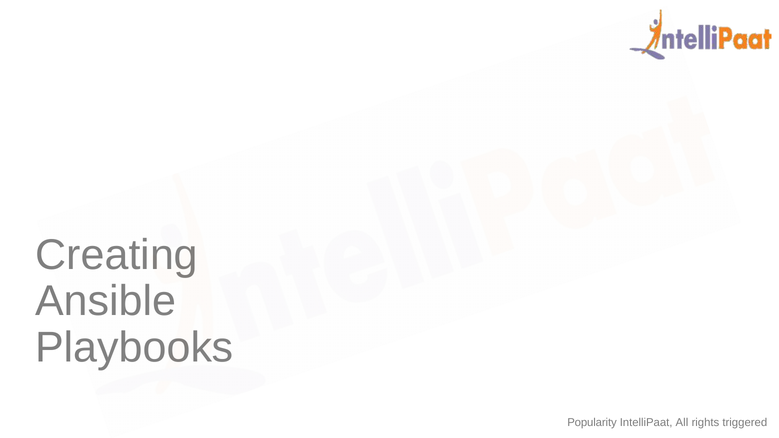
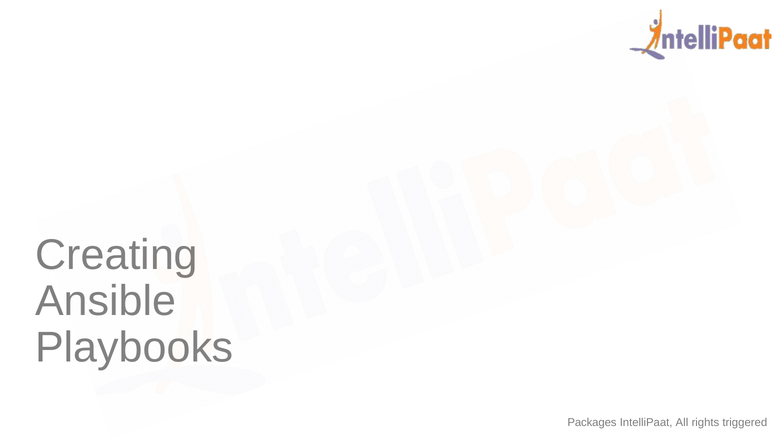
Popularity: Popularity -> Packages
